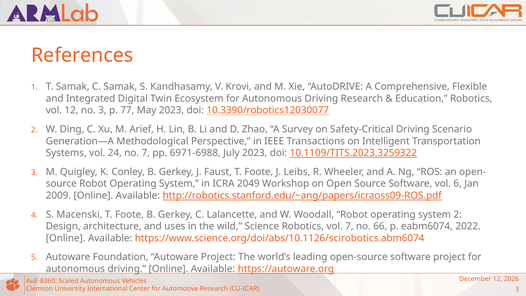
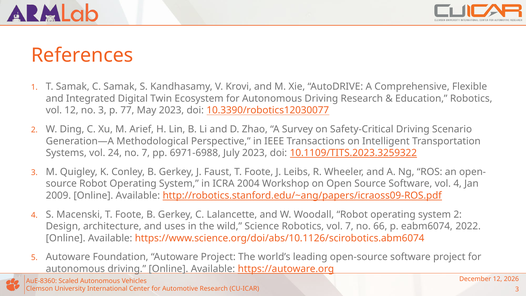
2049: 2049 -> 2004
vol 6: 6 -> 4
